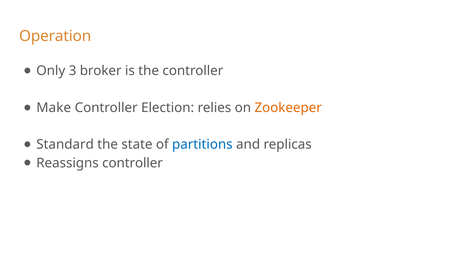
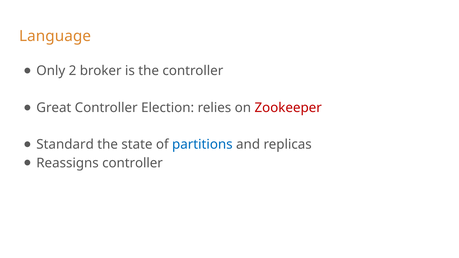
Operation: Operation -> Language
3: 3 -> 2
Make: Make -> Great
Zookeeper colour: orange -> red
